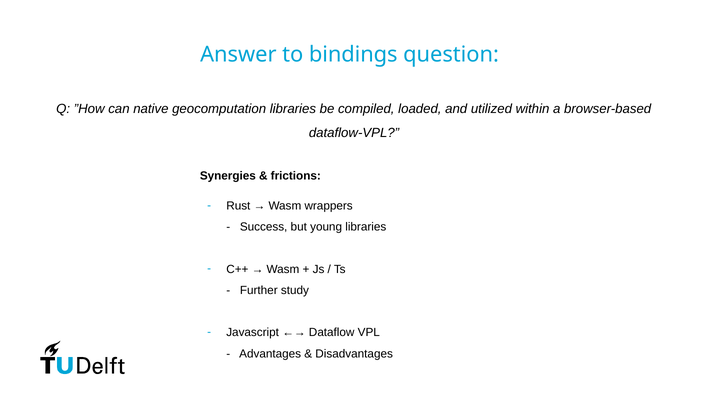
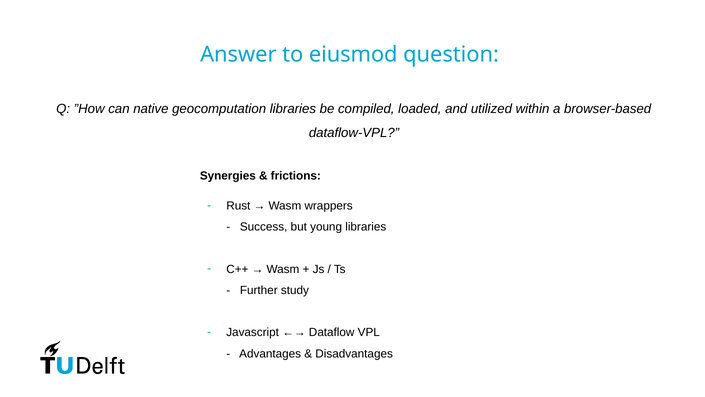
bindings: bindings -> eiusmod
